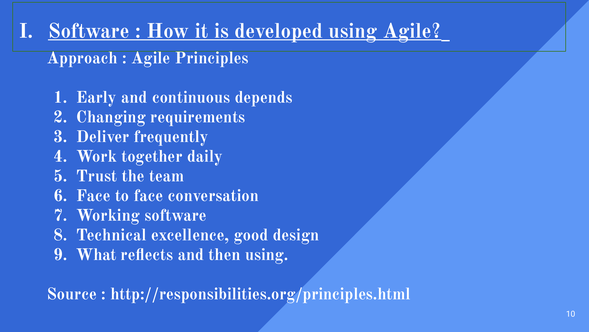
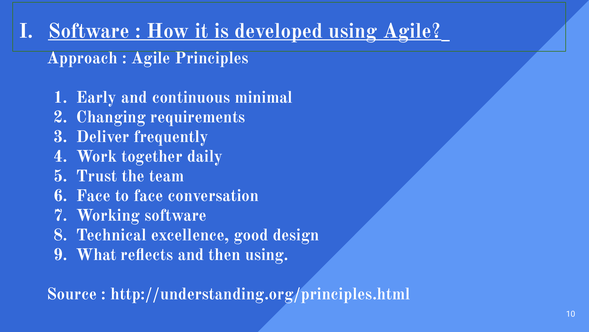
depends: depends -> minimal
http://responsibilities.org/principles.html: http://responsibilities.org/principles.html -> http://understanding.org/principles.html
